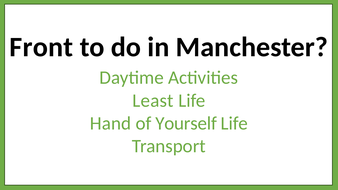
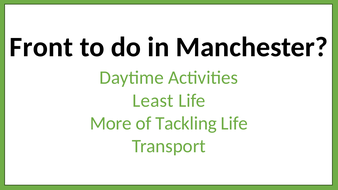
Hand: Hand -> More
Yourself: Yourself -> Tackling
